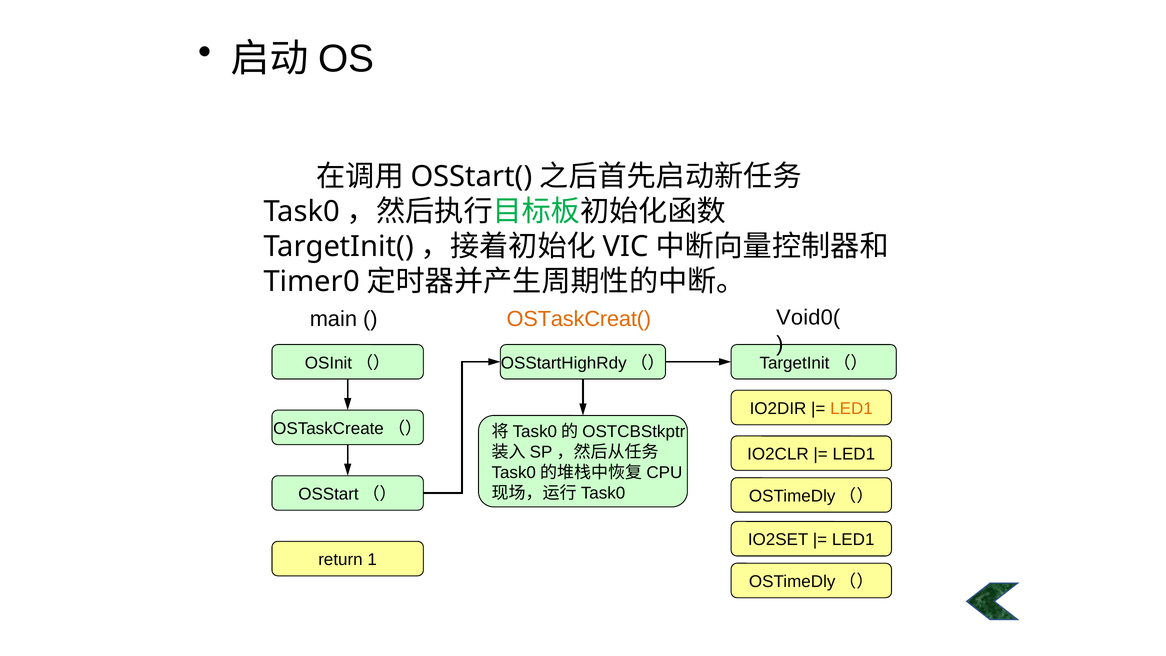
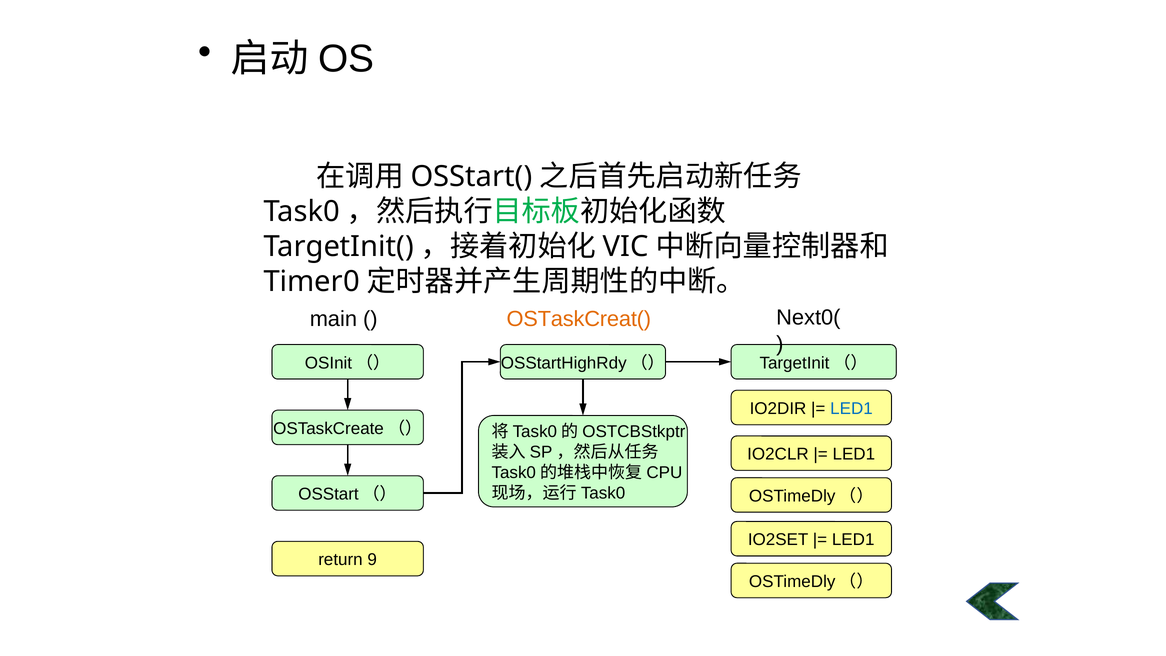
Void0(: Void0( -> Next0(
LED1 at (851, 409) colour: orange -> blue
1: 1 -> 9
